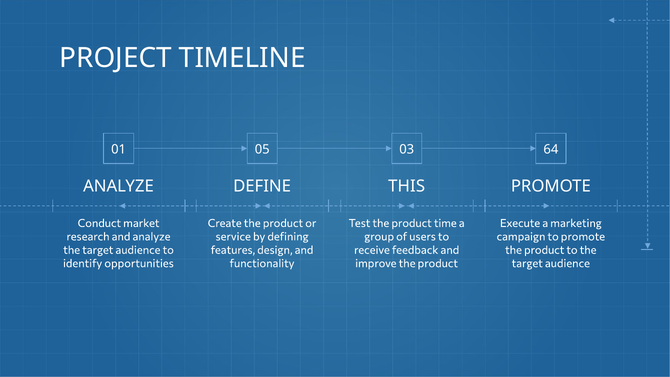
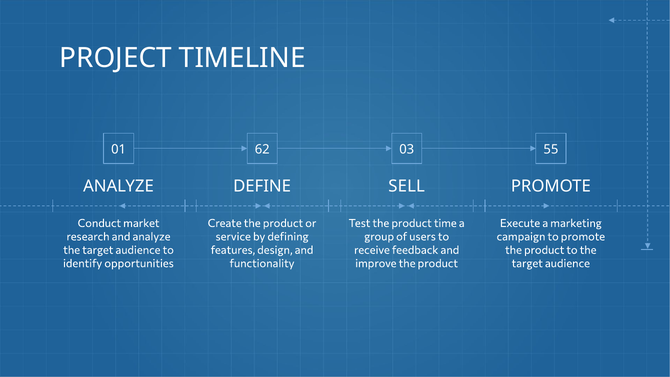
05: 05 -> 62
64: 64 -> 55
THIS: THIS -> SELL
